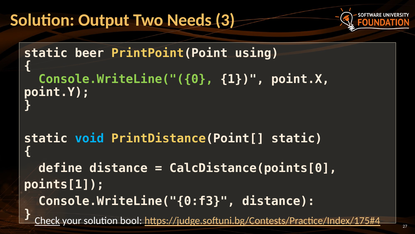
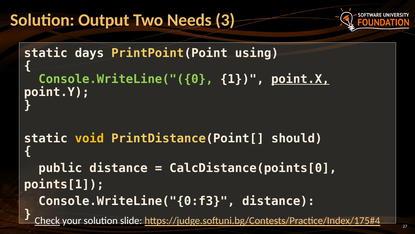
beer: beer -> days
point.X underline: none -> present
void colour: light blue -> yellow
PrintDistance(Point[ static: static -> should
define: define -> public
bool: bool -> slide
